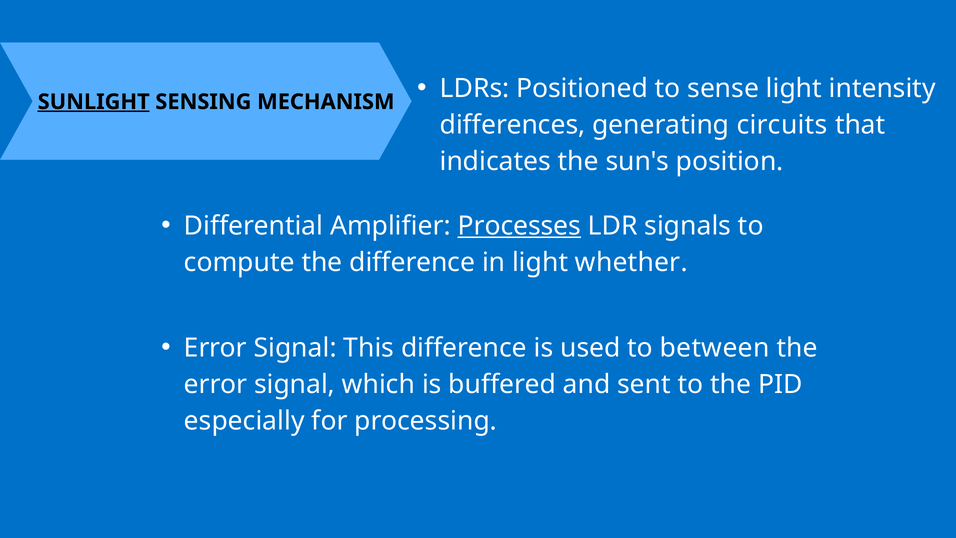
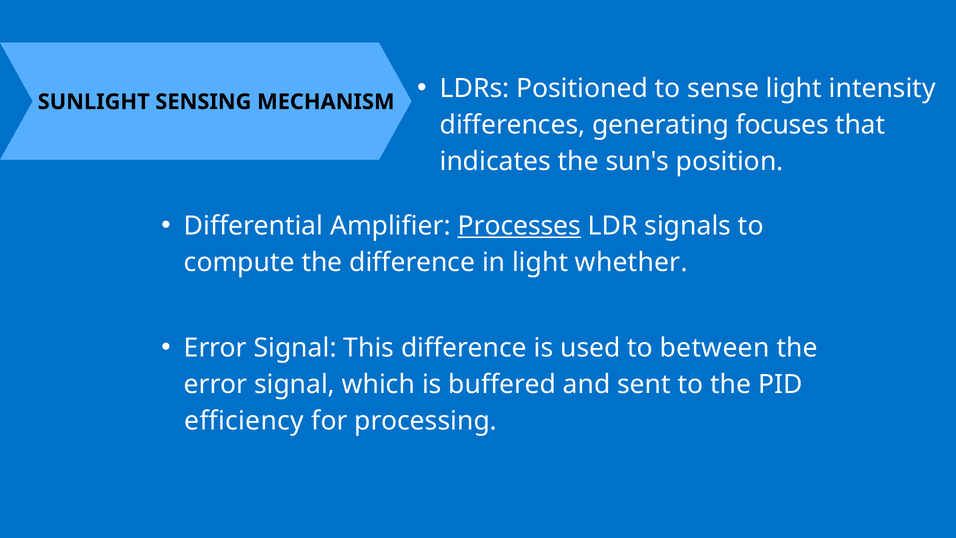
SUNLIGHT underline: present -> none
circuits: circuits -> focuses
especially: especially -> efficiency
